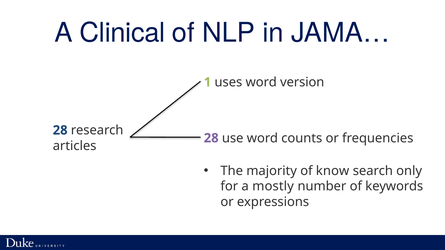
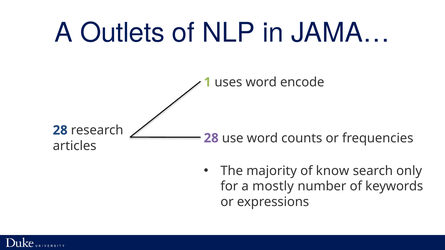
Clinical: Clinical -> Outlets
version: version -> encode
